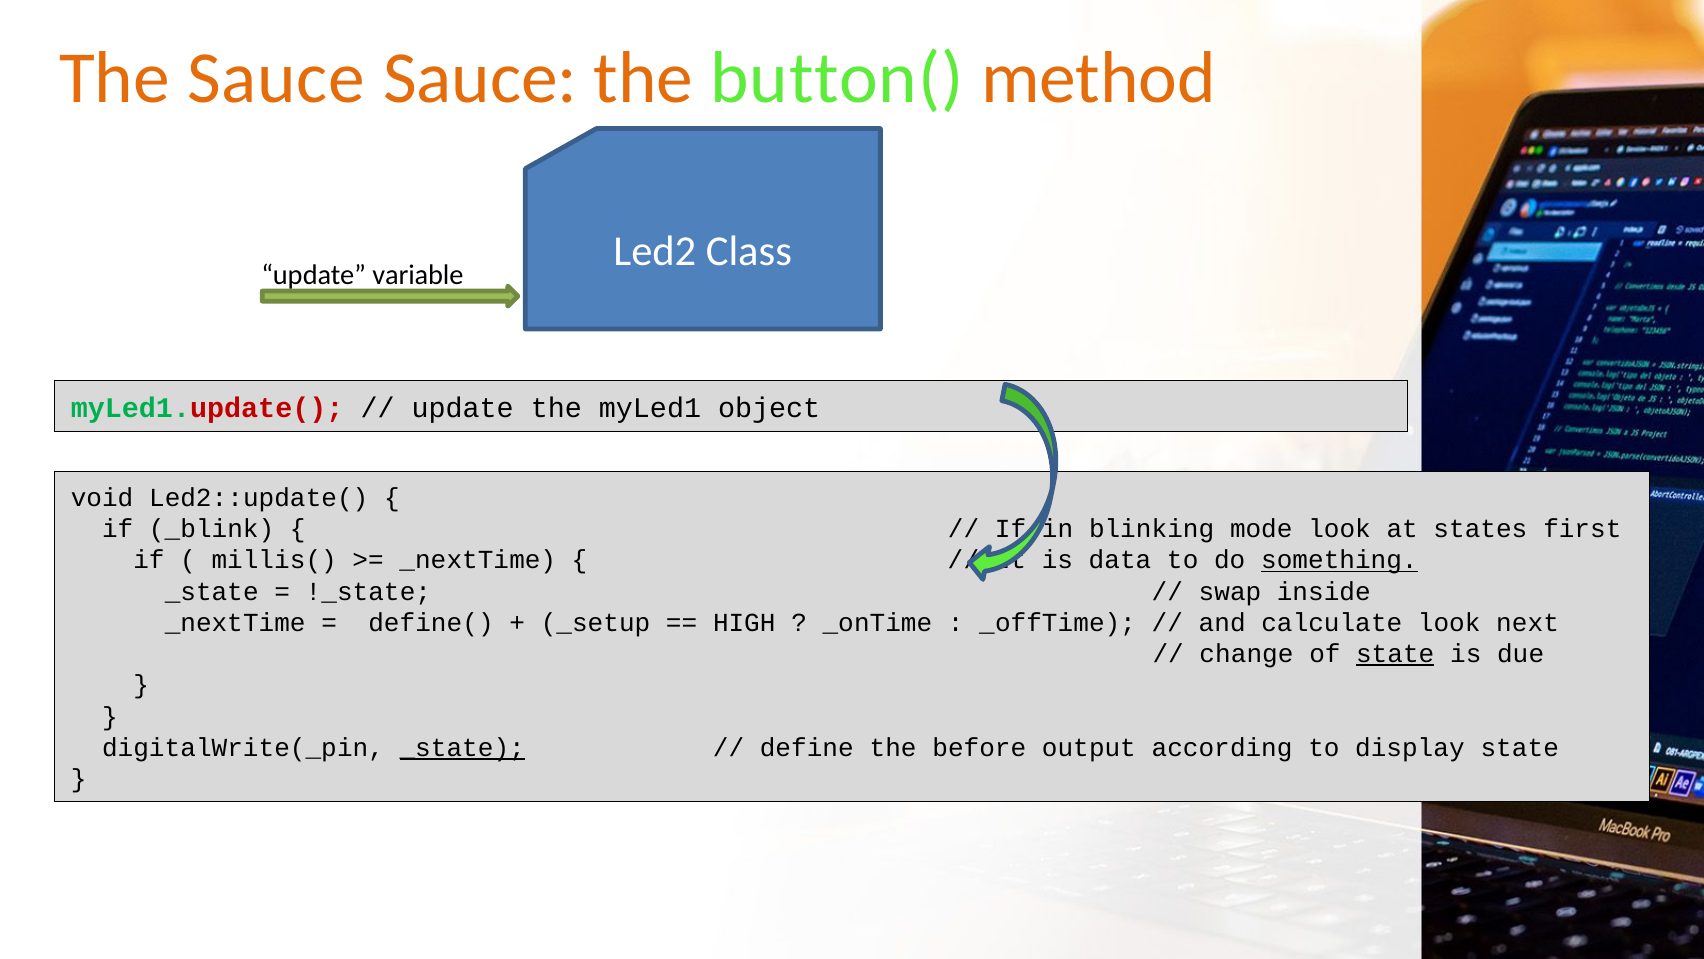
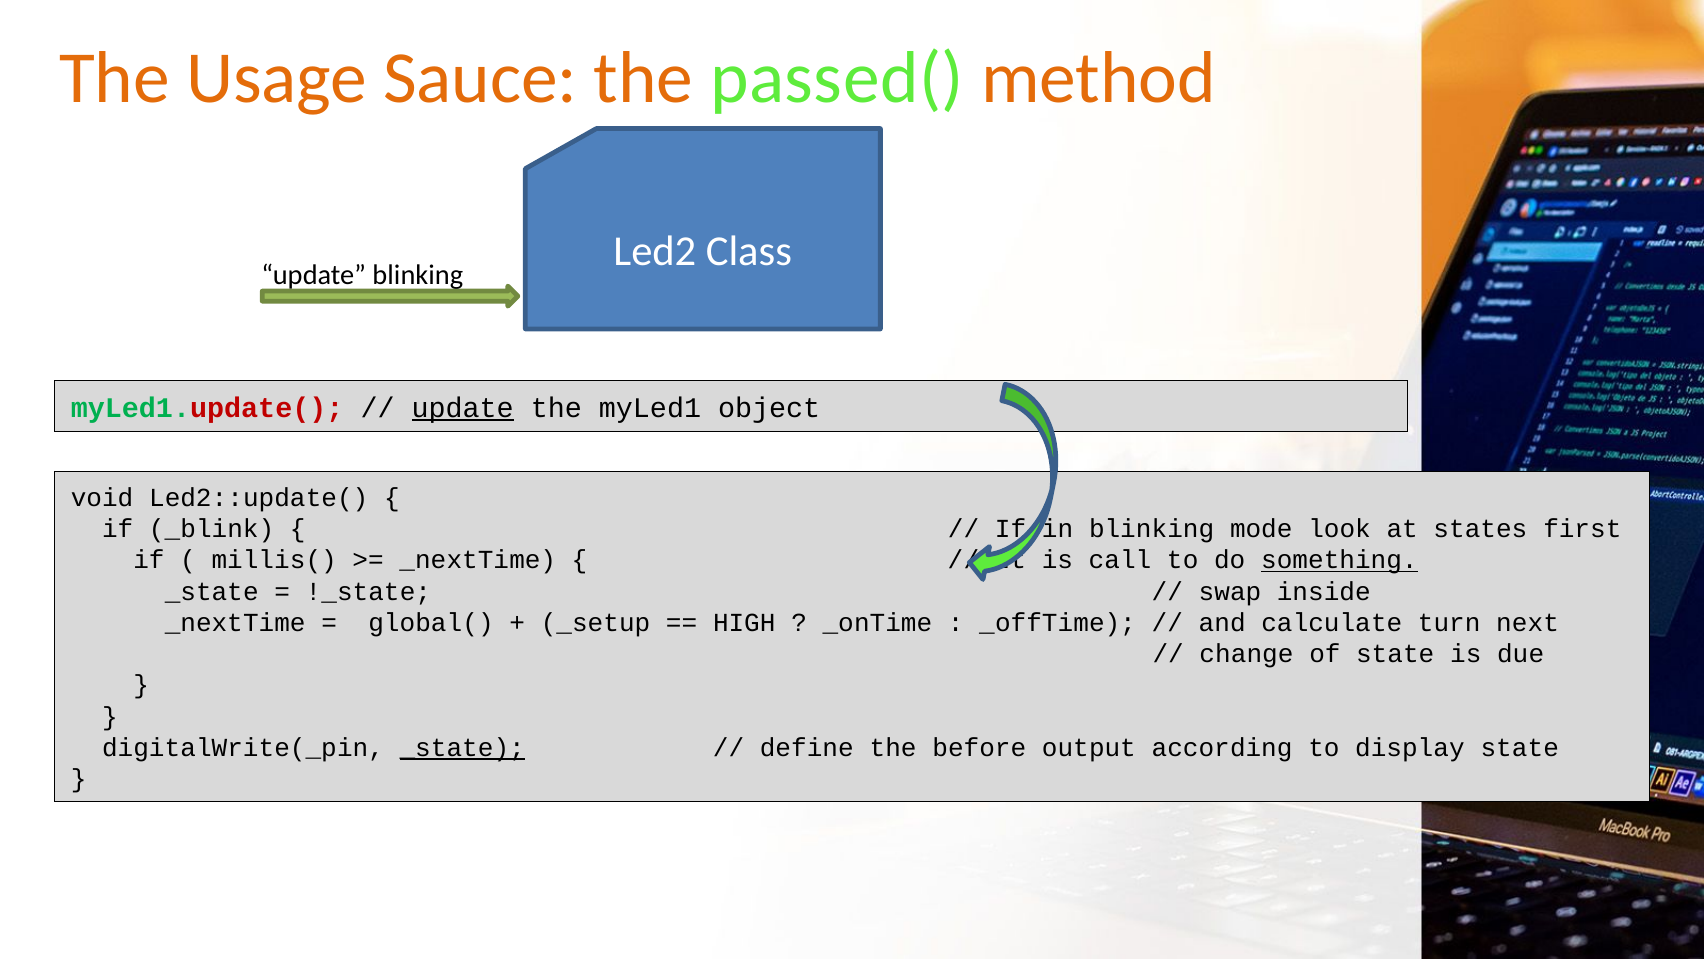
The Sauce: Sauce -> Usage
button(: button( -> passed(
update variable: variable -> blinking
update at (463, 408) underline: none -> present
data: data -> call
define(: define( -> global(
calculate look: look -> turn
state at (1395, 654) underline: present -> none
